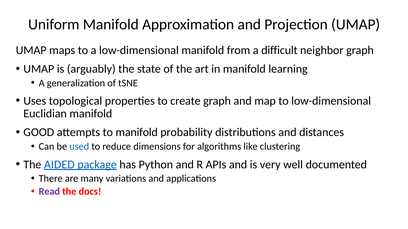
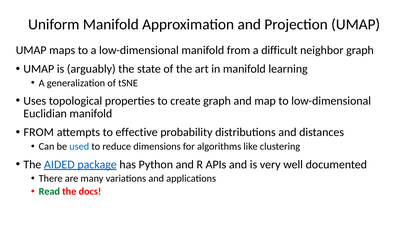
GOOD at (39, 133): GOOD -> FROM
to manifold: manifold -> effective
Read colour: purple -> green
